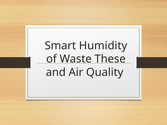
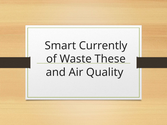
Humidity: Humidity -> Currently
